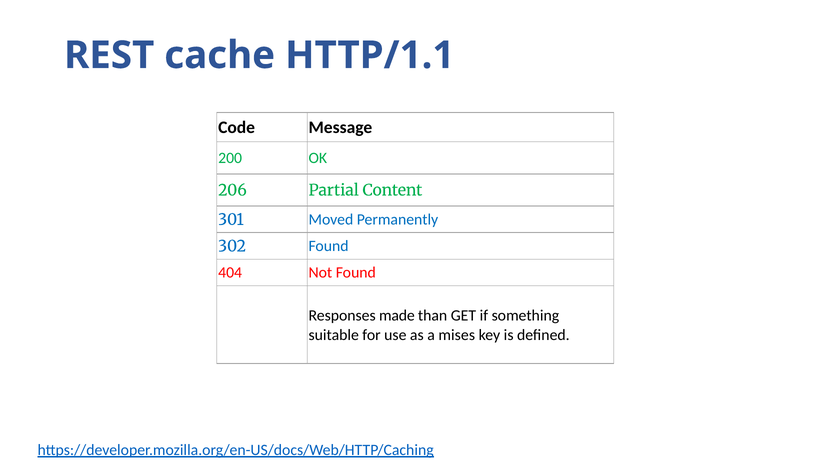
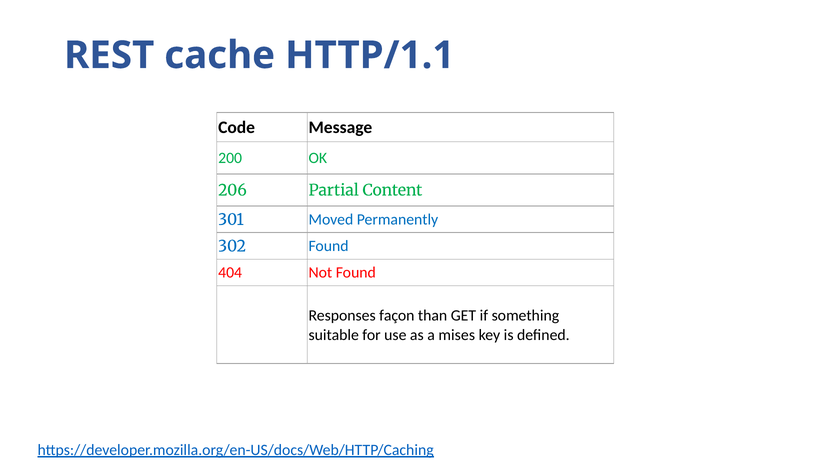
made: made -> façon
